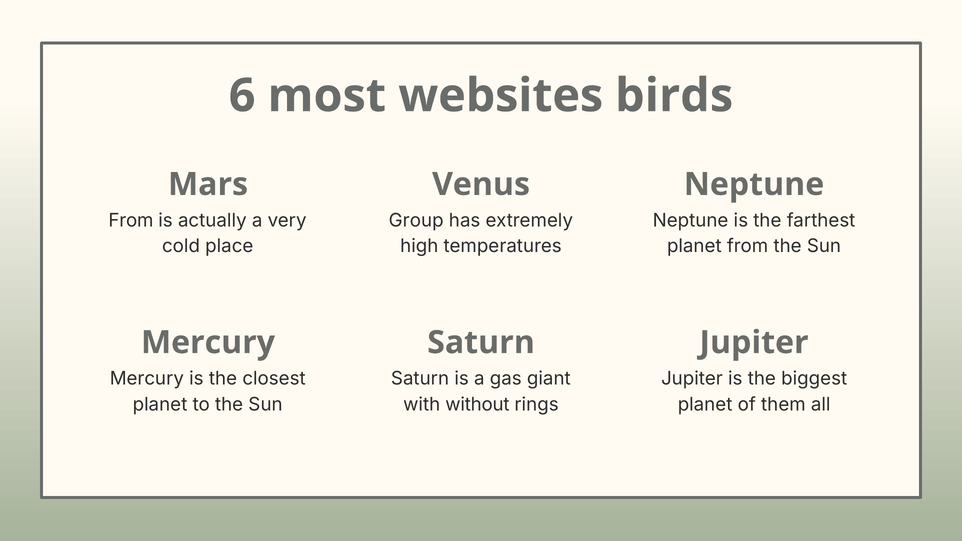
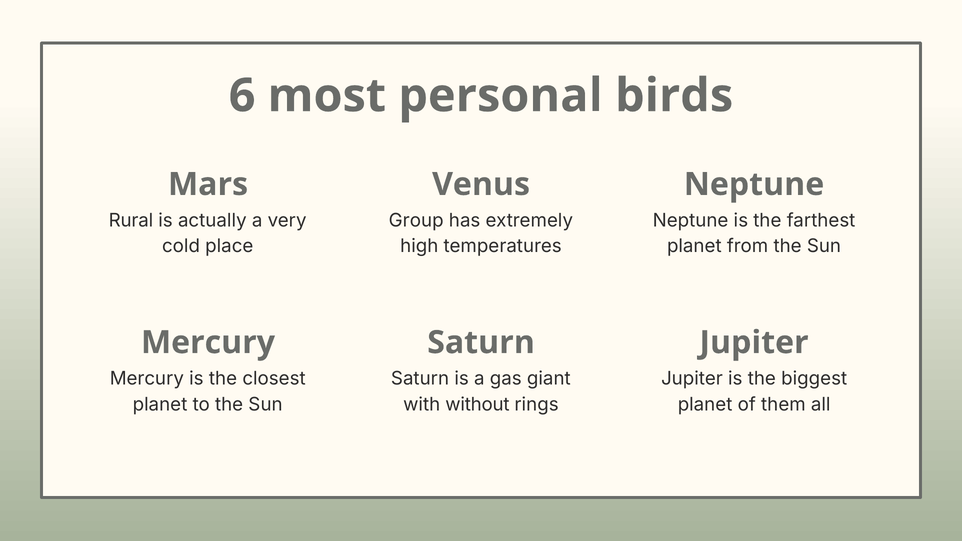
websites: websites -> personal
From at (131, 221): From -> Rural
